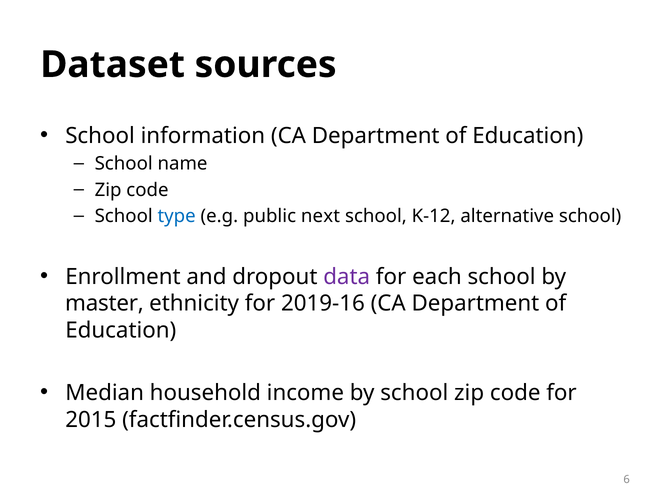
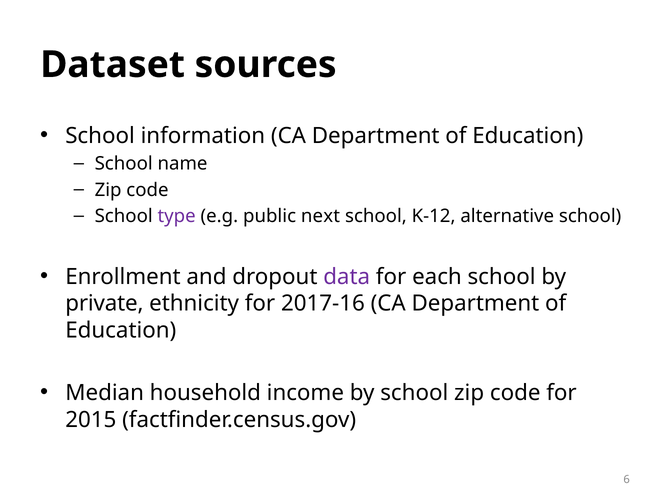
type colour: blue -> purple
master: master -> private
2019-16: 2019-16 -> 2017-16
